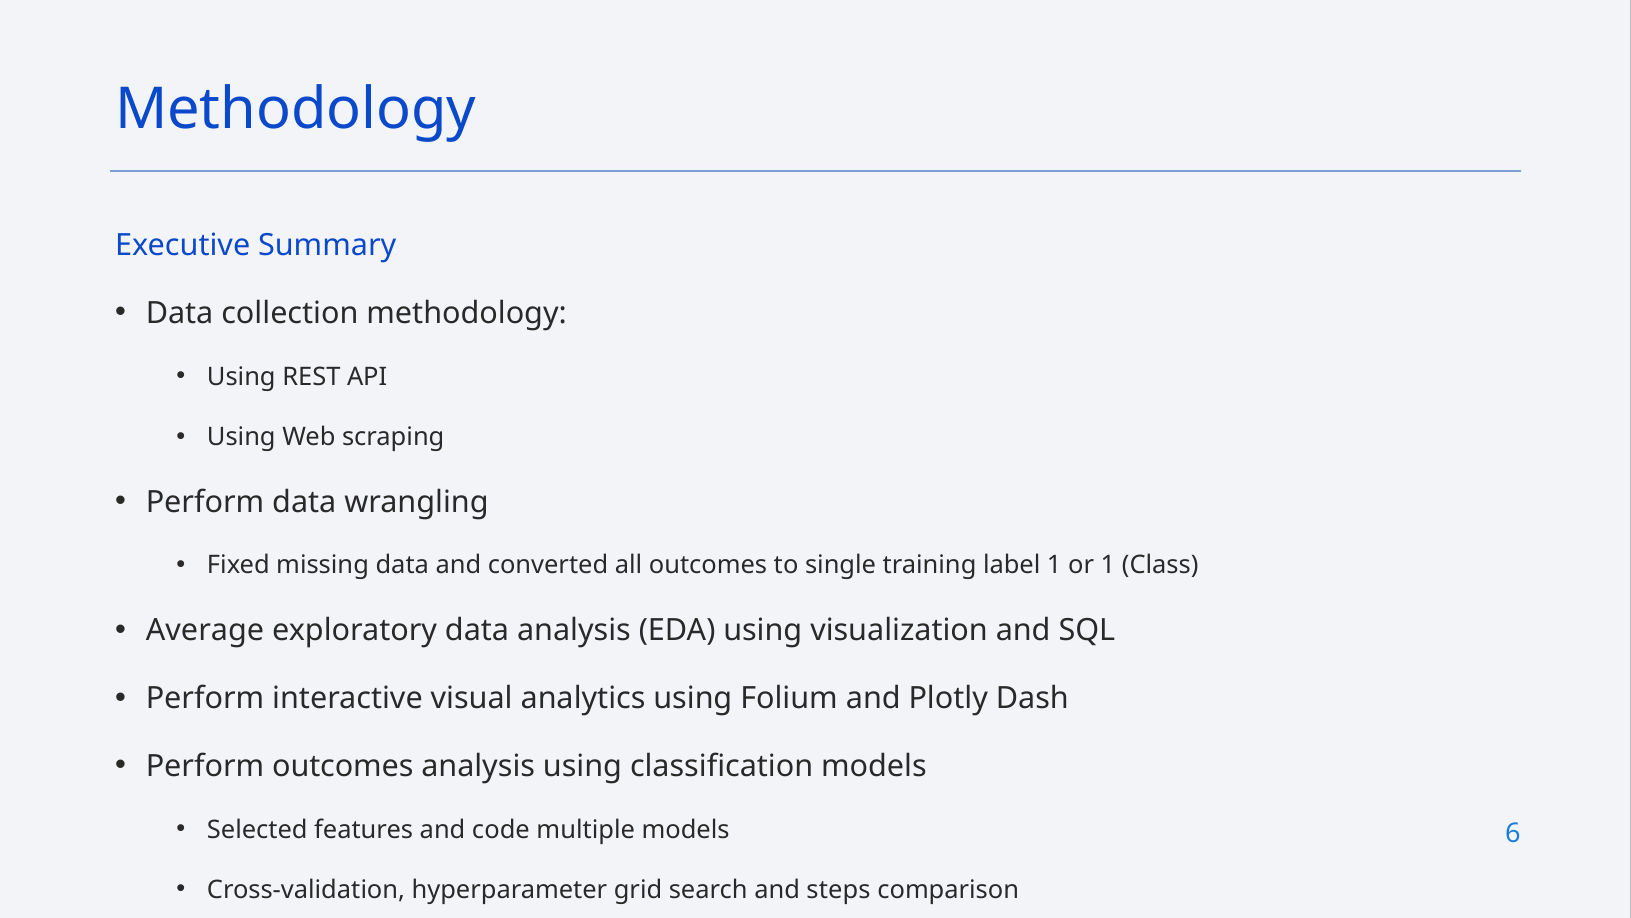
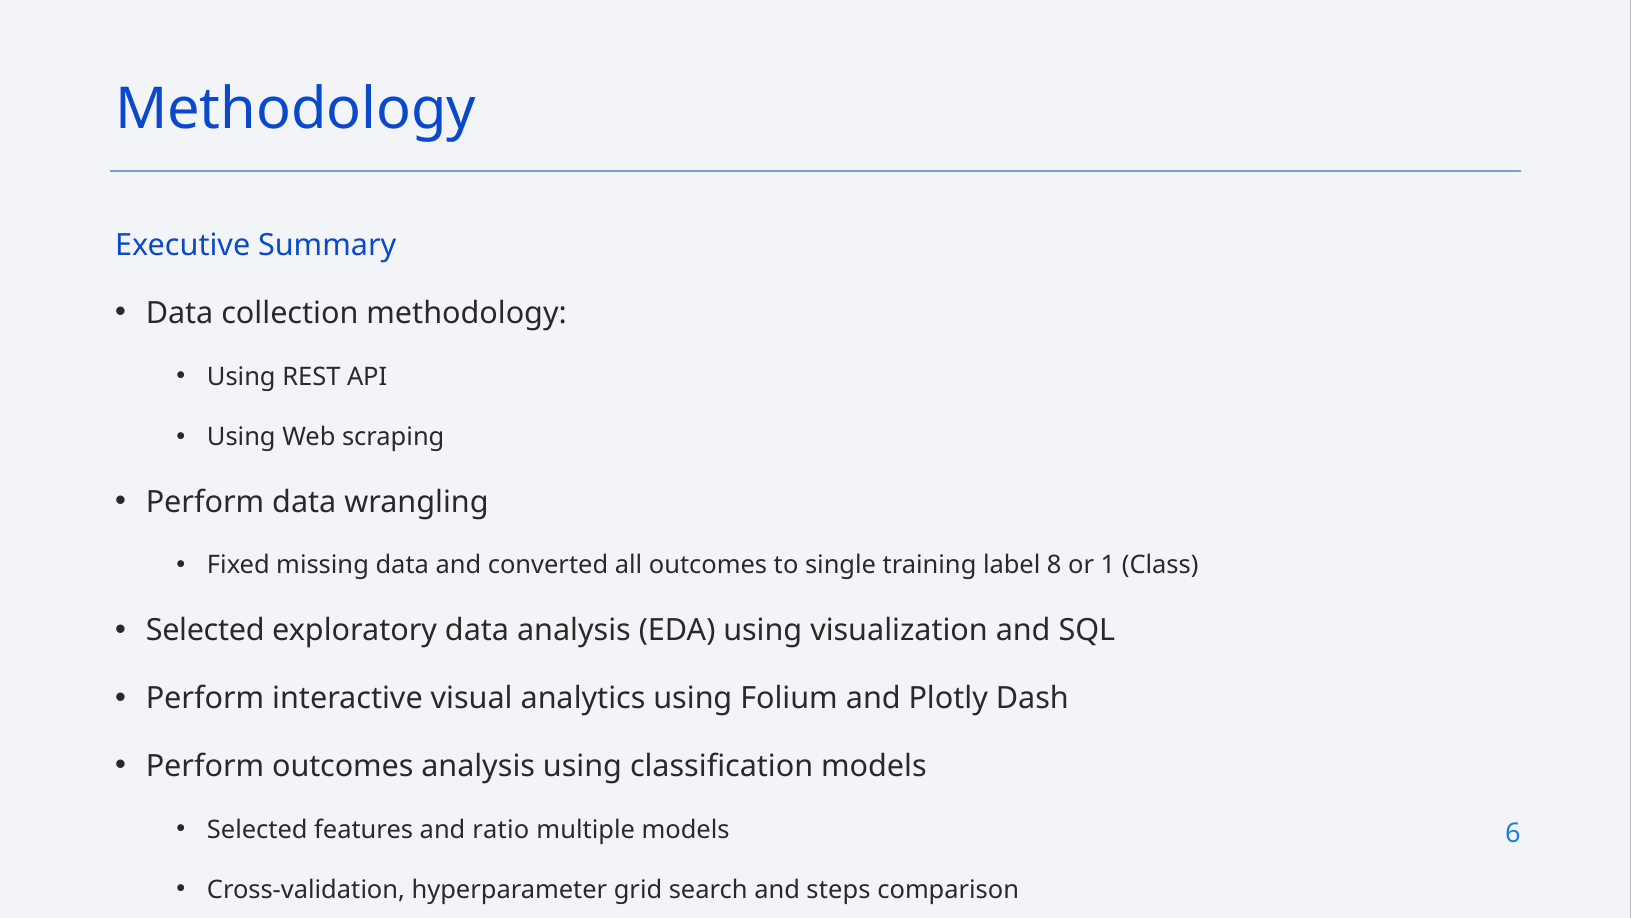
label 1: 1 -> 8
Average at (205, 630): Average -> Selected
code: code -> ratio
